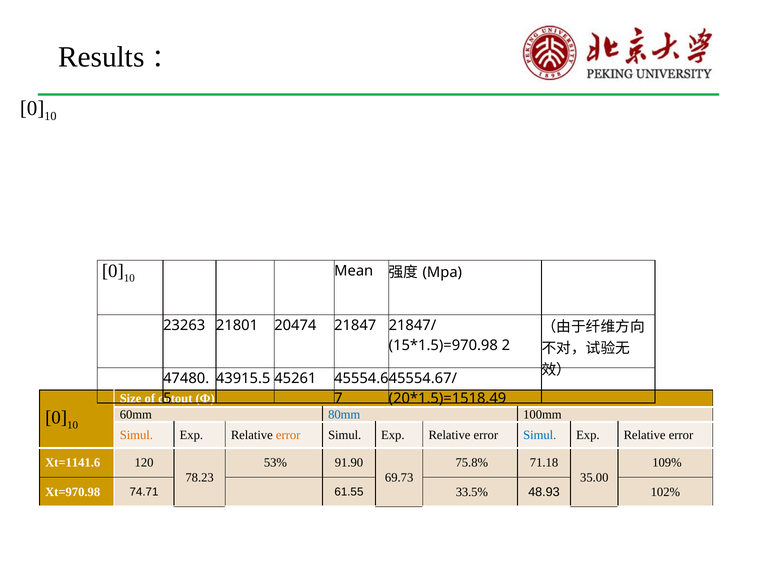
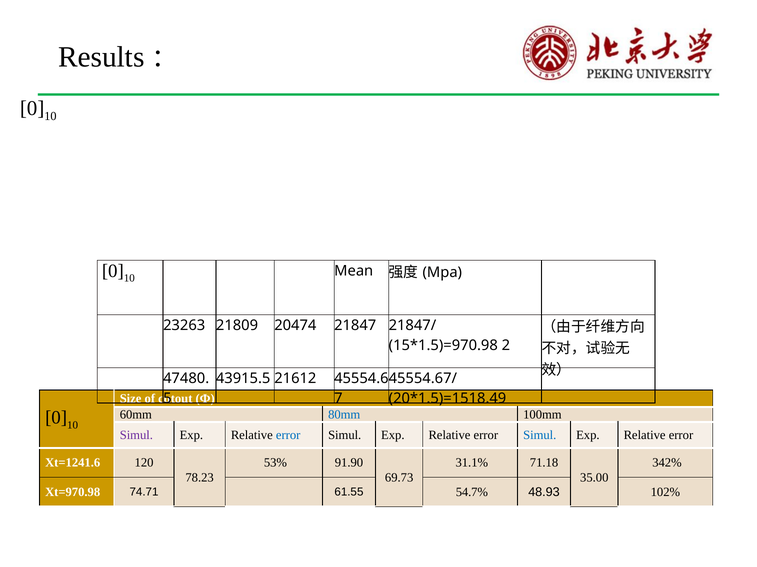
21801: 21801 -> 21809
45261: 45261 -> 21612
Simul at (136, 436) colour: orange -> purple
error at (288, 436) colour: orange -> blue
Xt=1141.6: Xt=1141.6 -> Xt=1241.6
75.8%: 75.8% -> 31.1%
109%: 109% -> 342%
33.5%: 33.5% -> 54.7%
